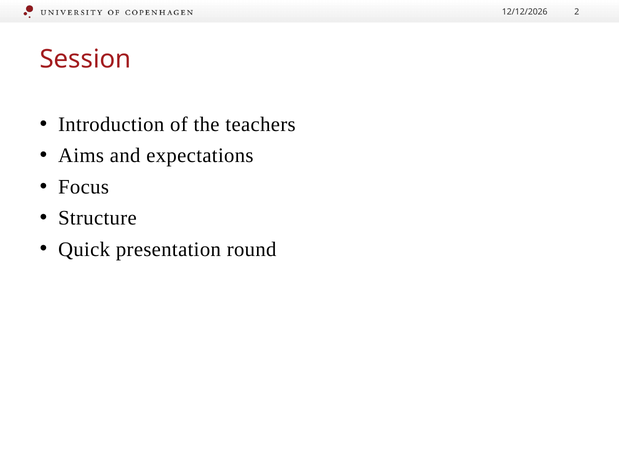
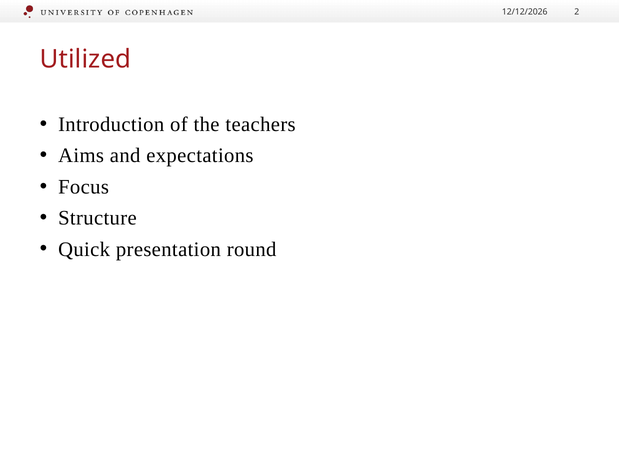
Session: Session -> Utilized
